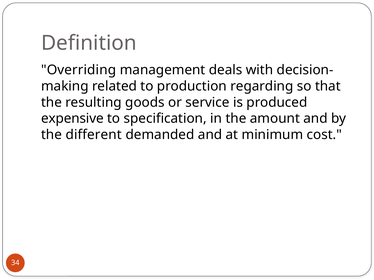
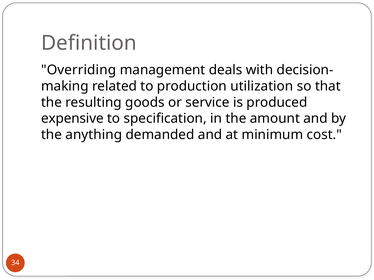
regarding: regarding -> utilization
different: different -> anything
